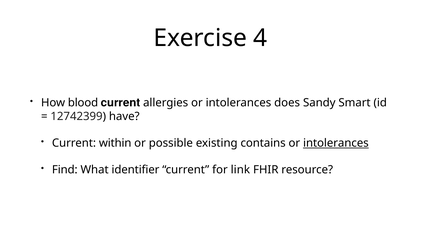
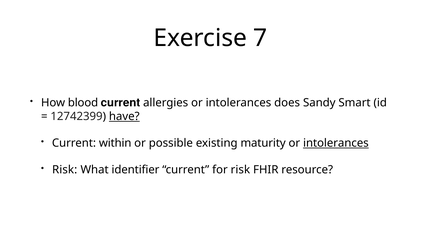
4: 4 -> 7
have underline: none -> present
contains: contains -> maturity
Find at (65, 170): Find -> Risk
for link: link -> risk
